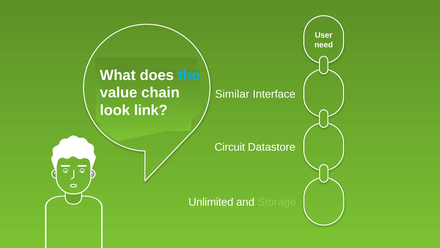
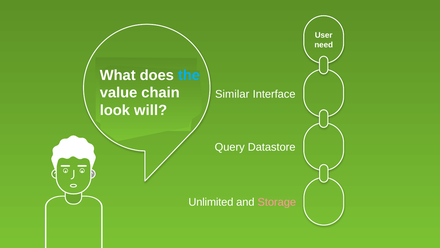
link: link -> will
Circuit: Circuit -> Query
Storage colour: light green -> pink
